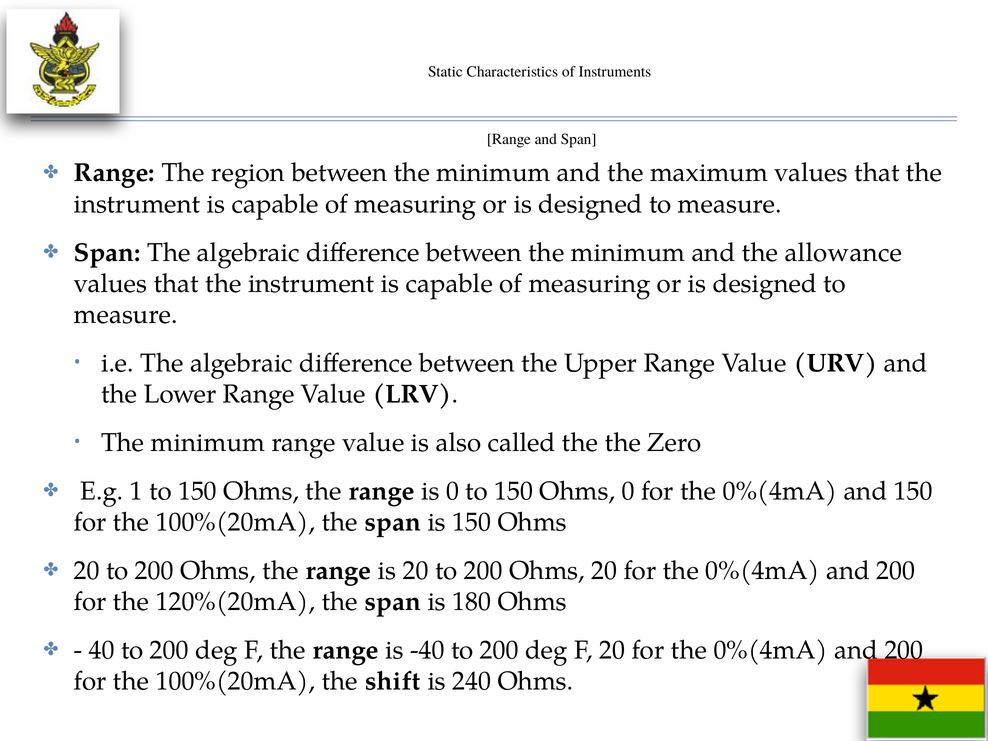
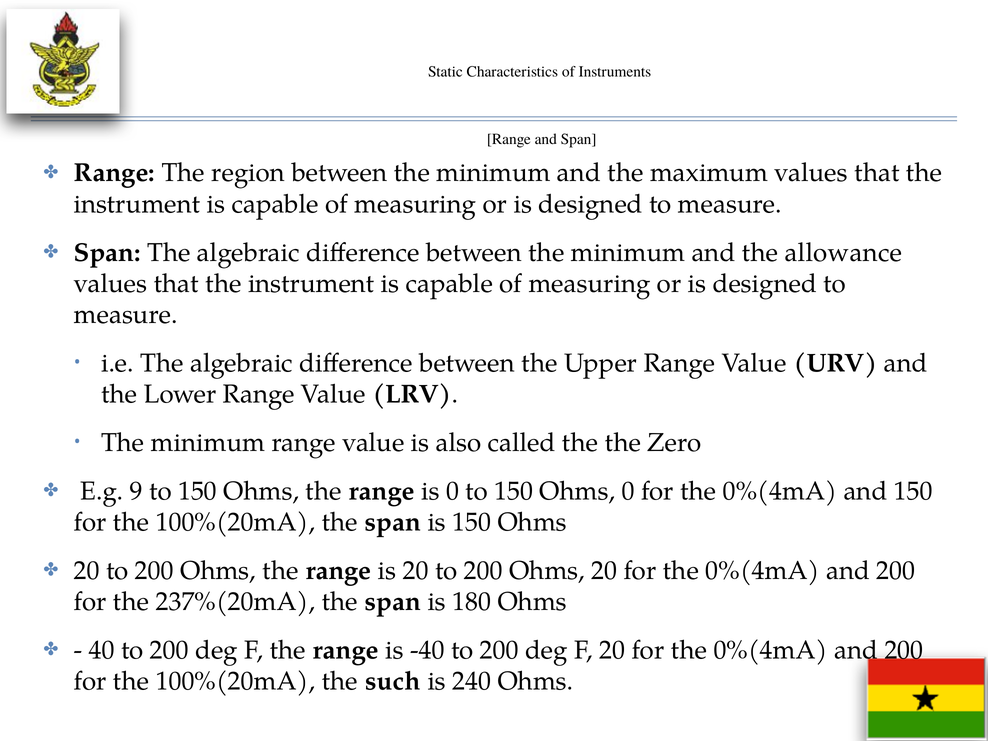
1: 1 -> 9
120%(20mA: 120%(20mA -> 237%(20mA
shift: shift -> such
